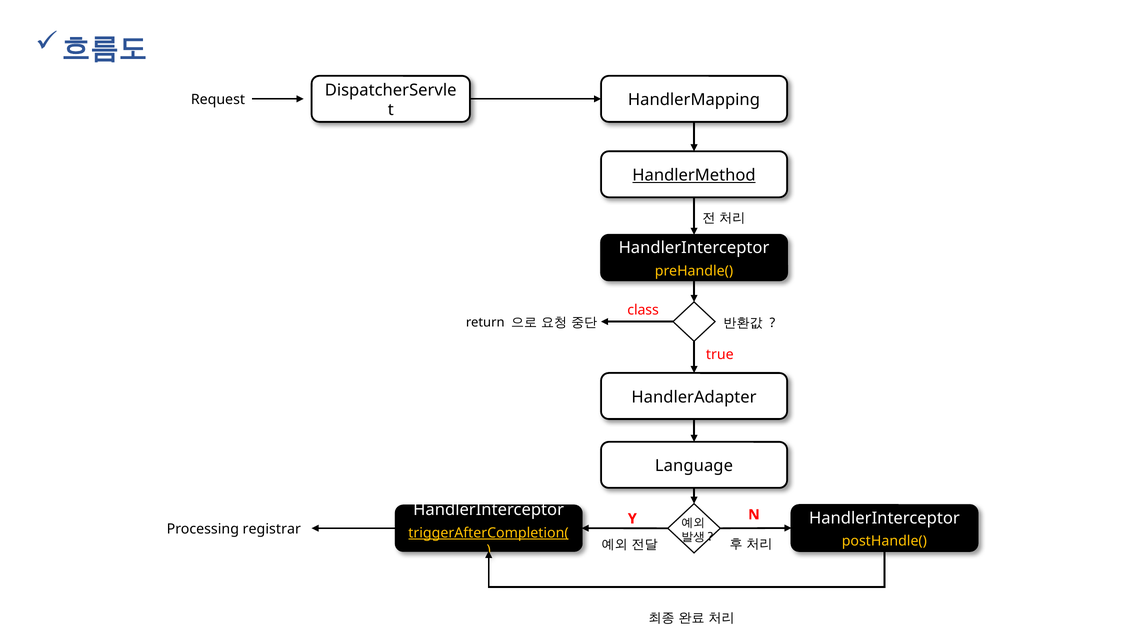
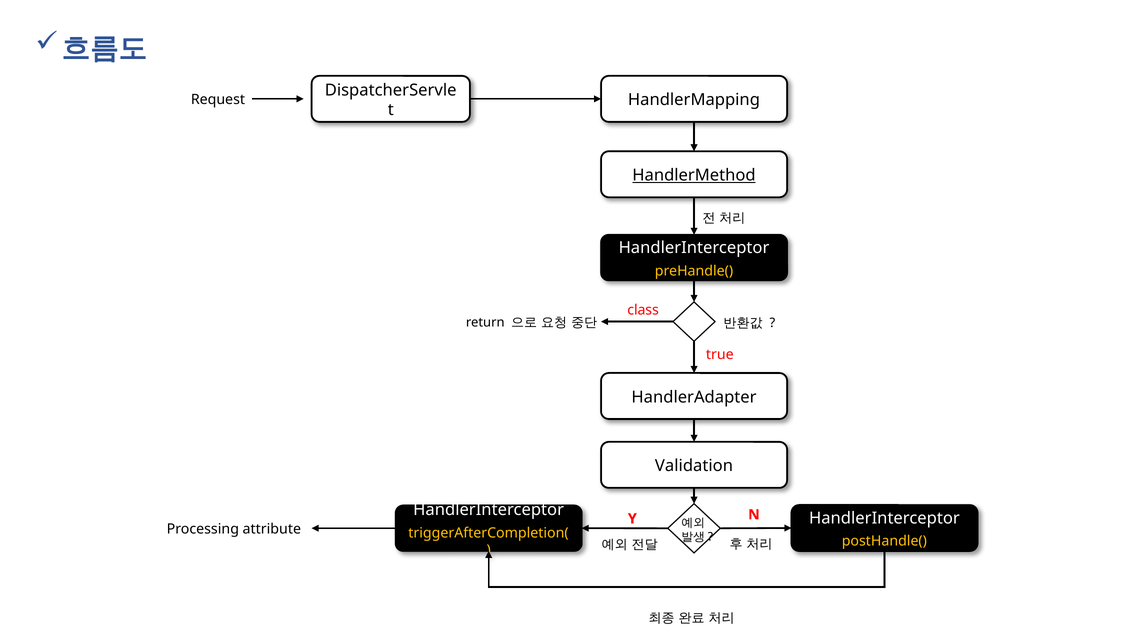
Language: Language -> Validation
registrar: registrar -> attribute
triggerAfterCompletion( underline: present -> none
